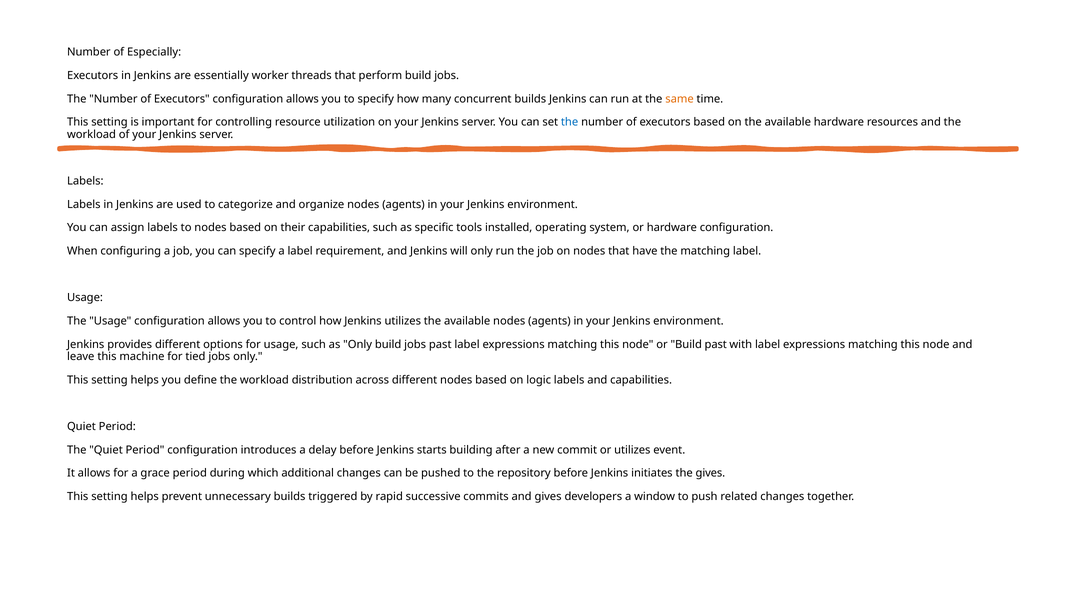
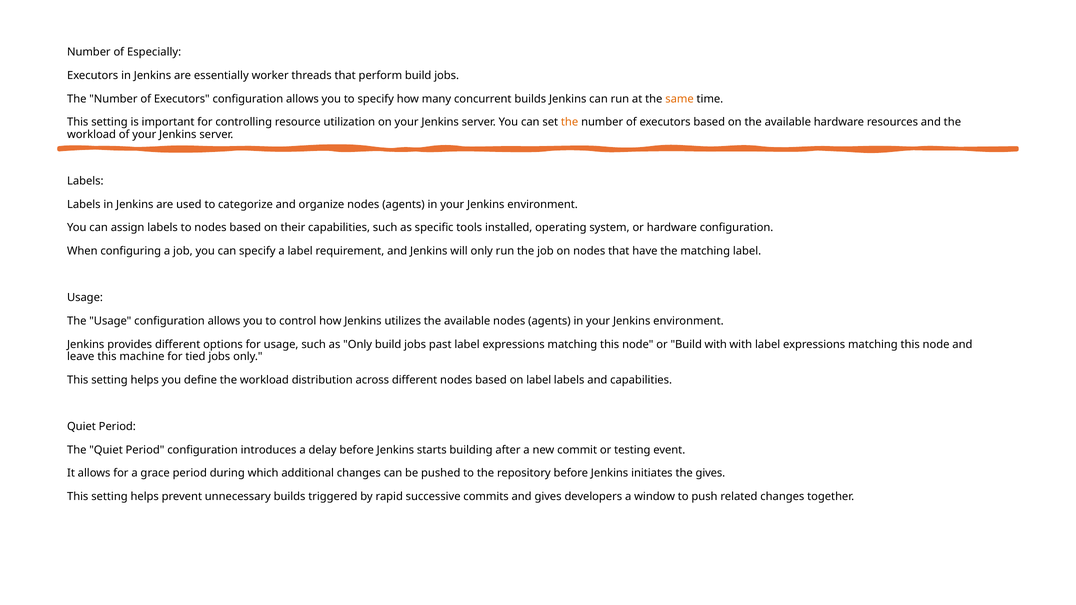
the at (570, 122) colour: blue -> orange
Build past: past -> with
on logic: logic -> label
or utilizes: utilizes -> testing
